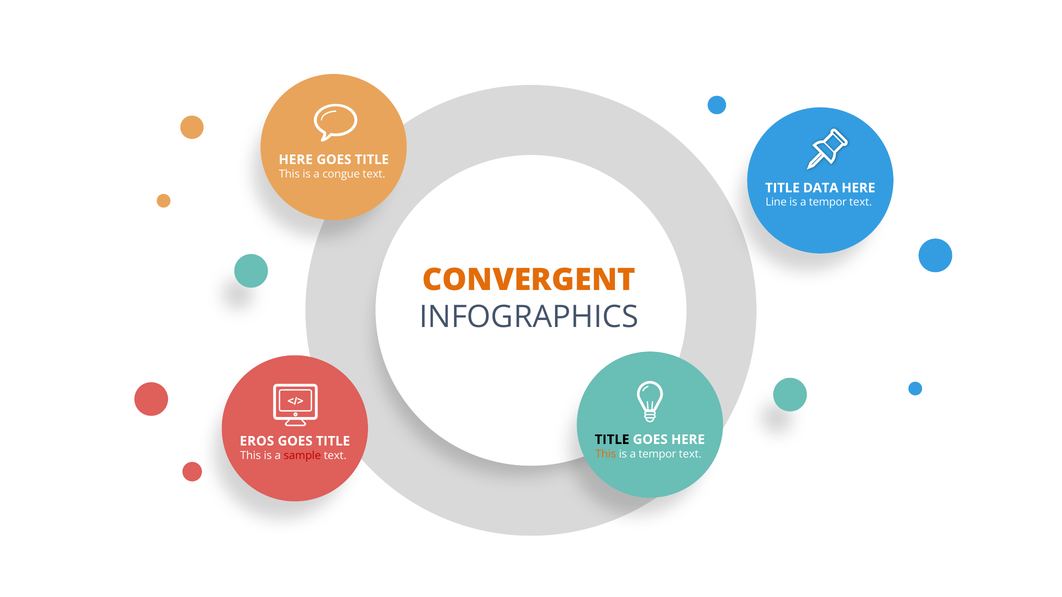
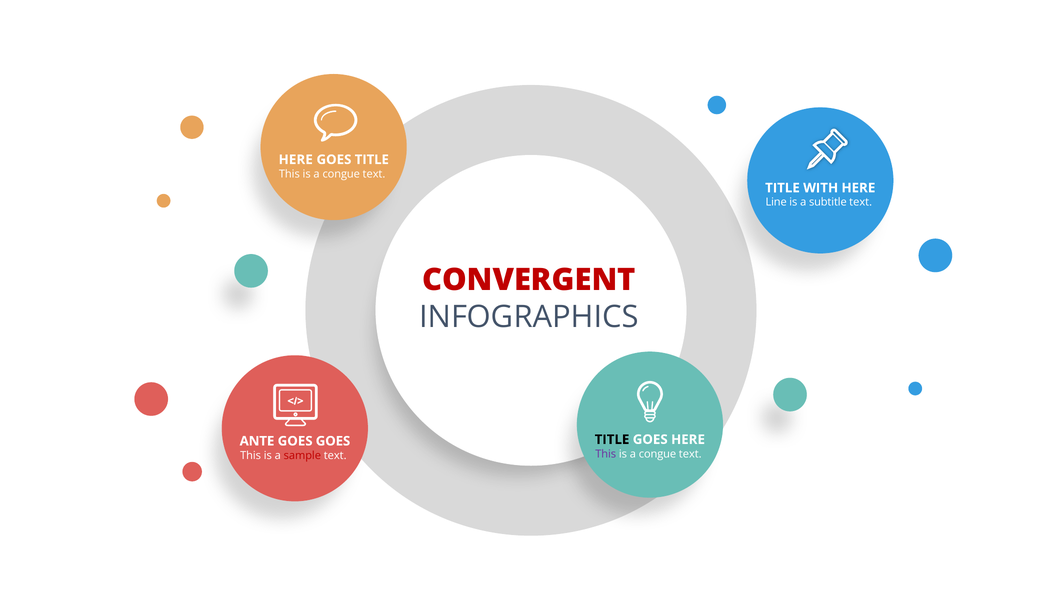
DATA: DATA -> WITH
tempor at (828, 202): tempor -> subtitle
CONVERGENT colour: orange -> red
EROS: EROS -> ANTE
TITLE at (333, 441): TITLE -> GOES
This at (606, 454) colour: orange -> purple
tempor at (657, 454): tempor -> congue
